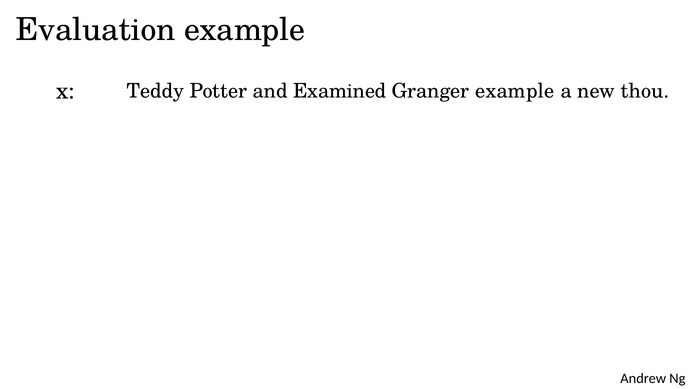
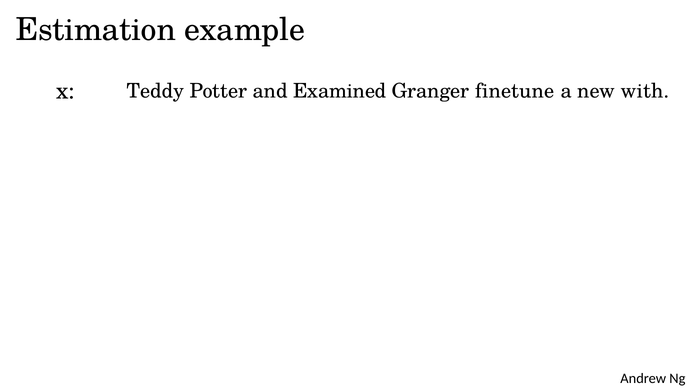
Evaluation: Evaluation -> Estimation
Granger example: example -> finetune
thou: thou -> with
